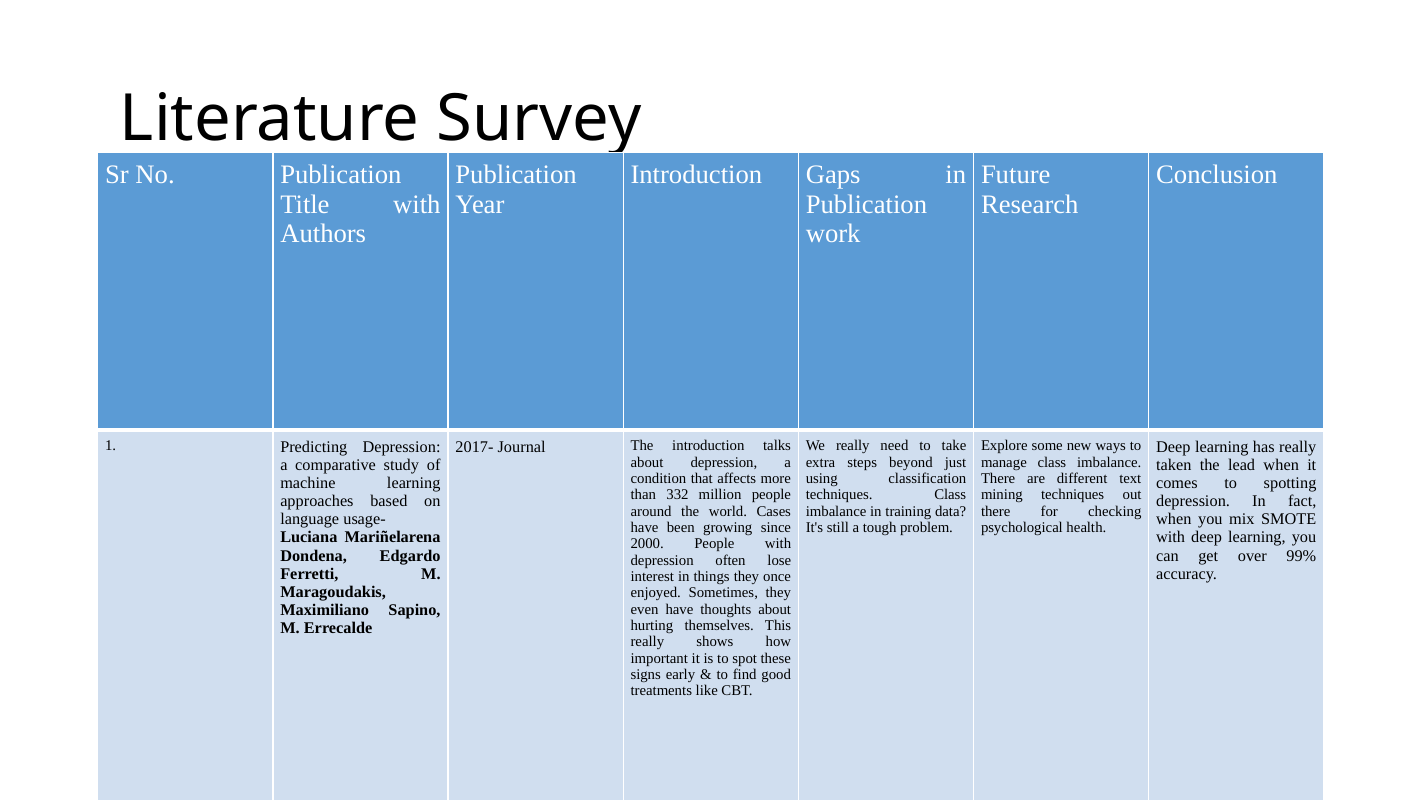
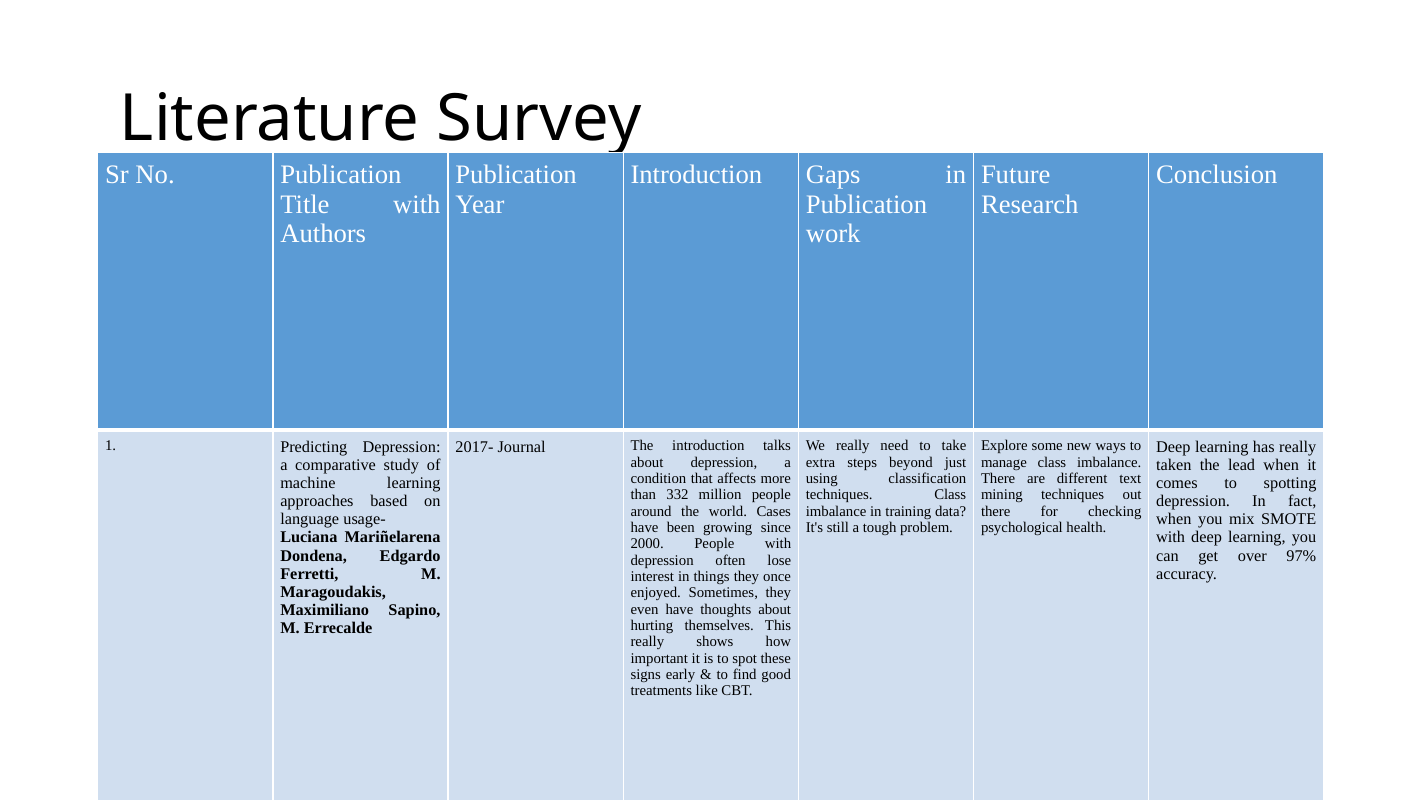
99%: 99% -> 97%
